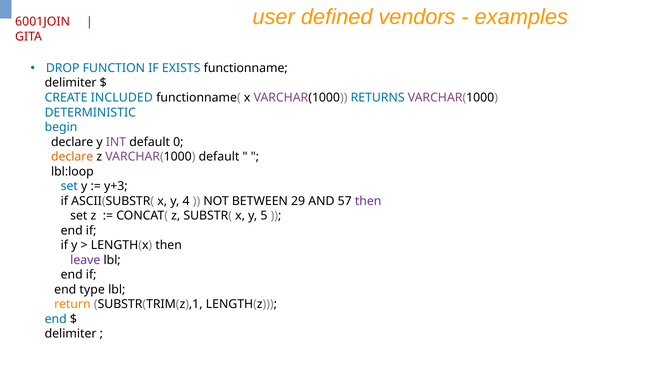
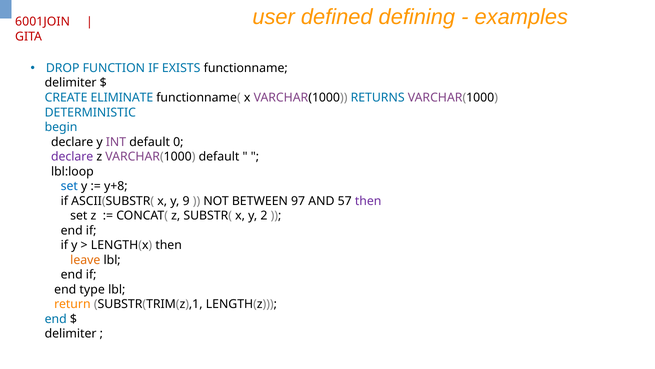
vendors: vendors -> defining
INCLUDED: INCLUDED -> ELIMINATE
declare at (72, 156) colour: orange -> purple
y+3: y+3 -> y+8
4: 4 -> 9
29: 29 -> 97
5: 5 -> 2
leave colour: purple -> orange
